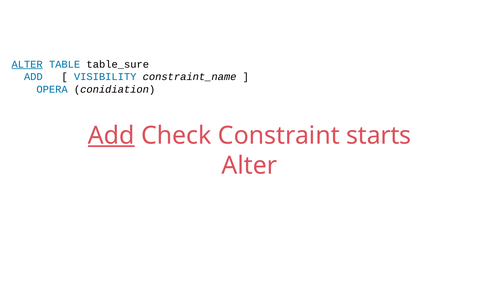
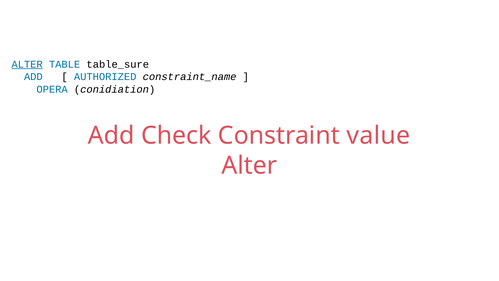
VISIBILITY: VISIBILITY -> AUTHORIZED
Add at (111, 135) underline: present -> none
starts: starts -> value
